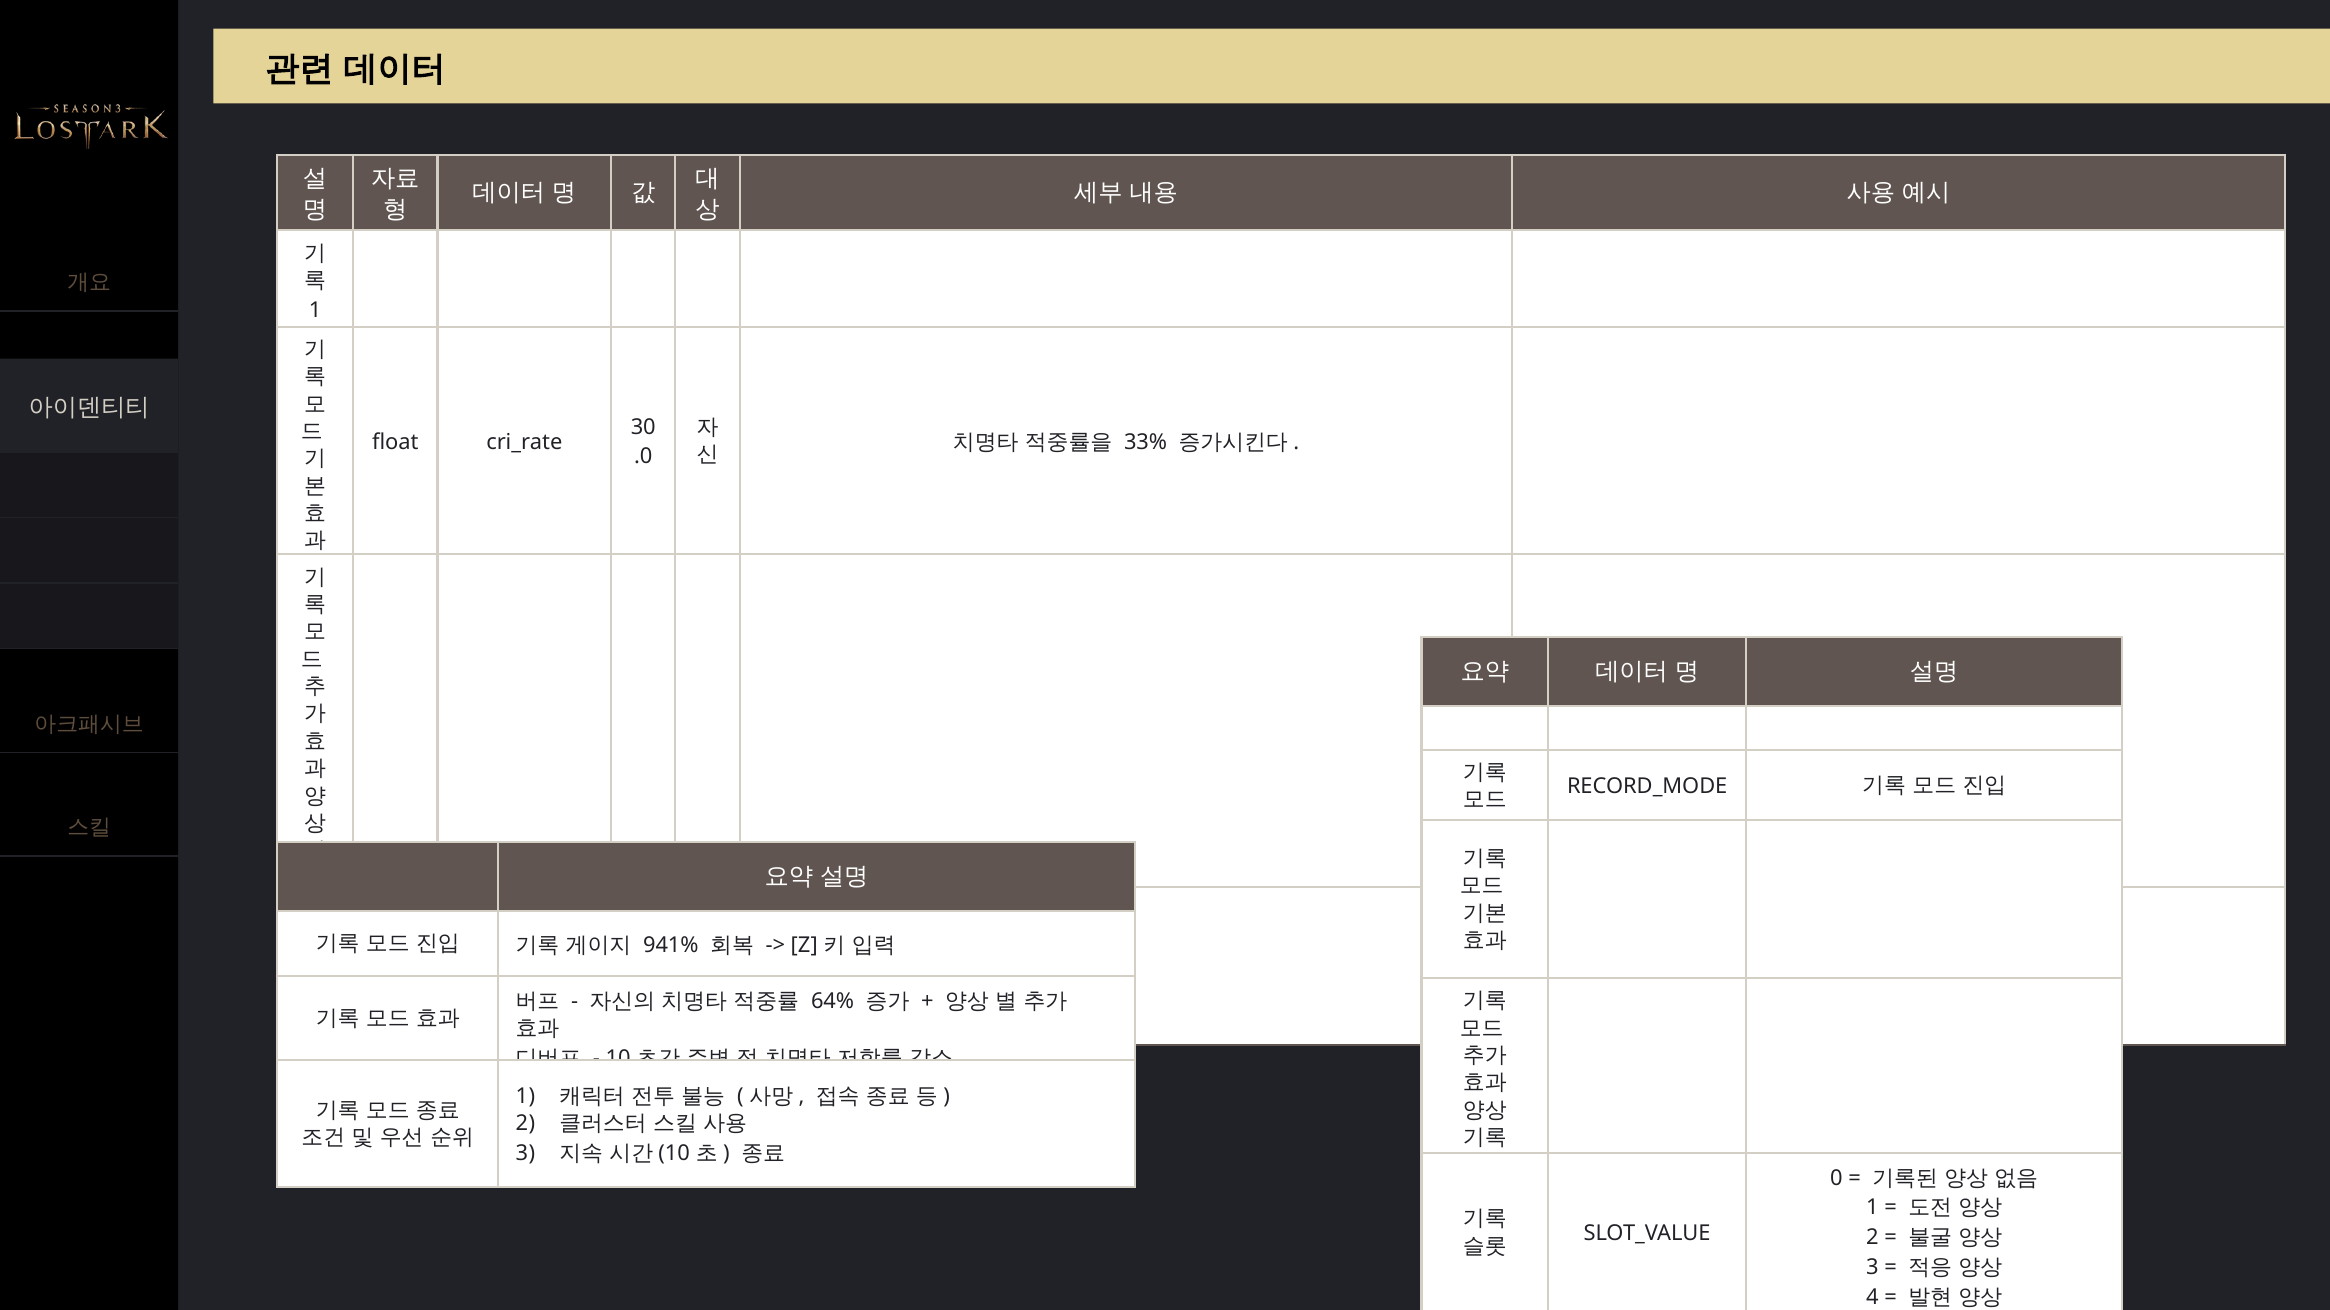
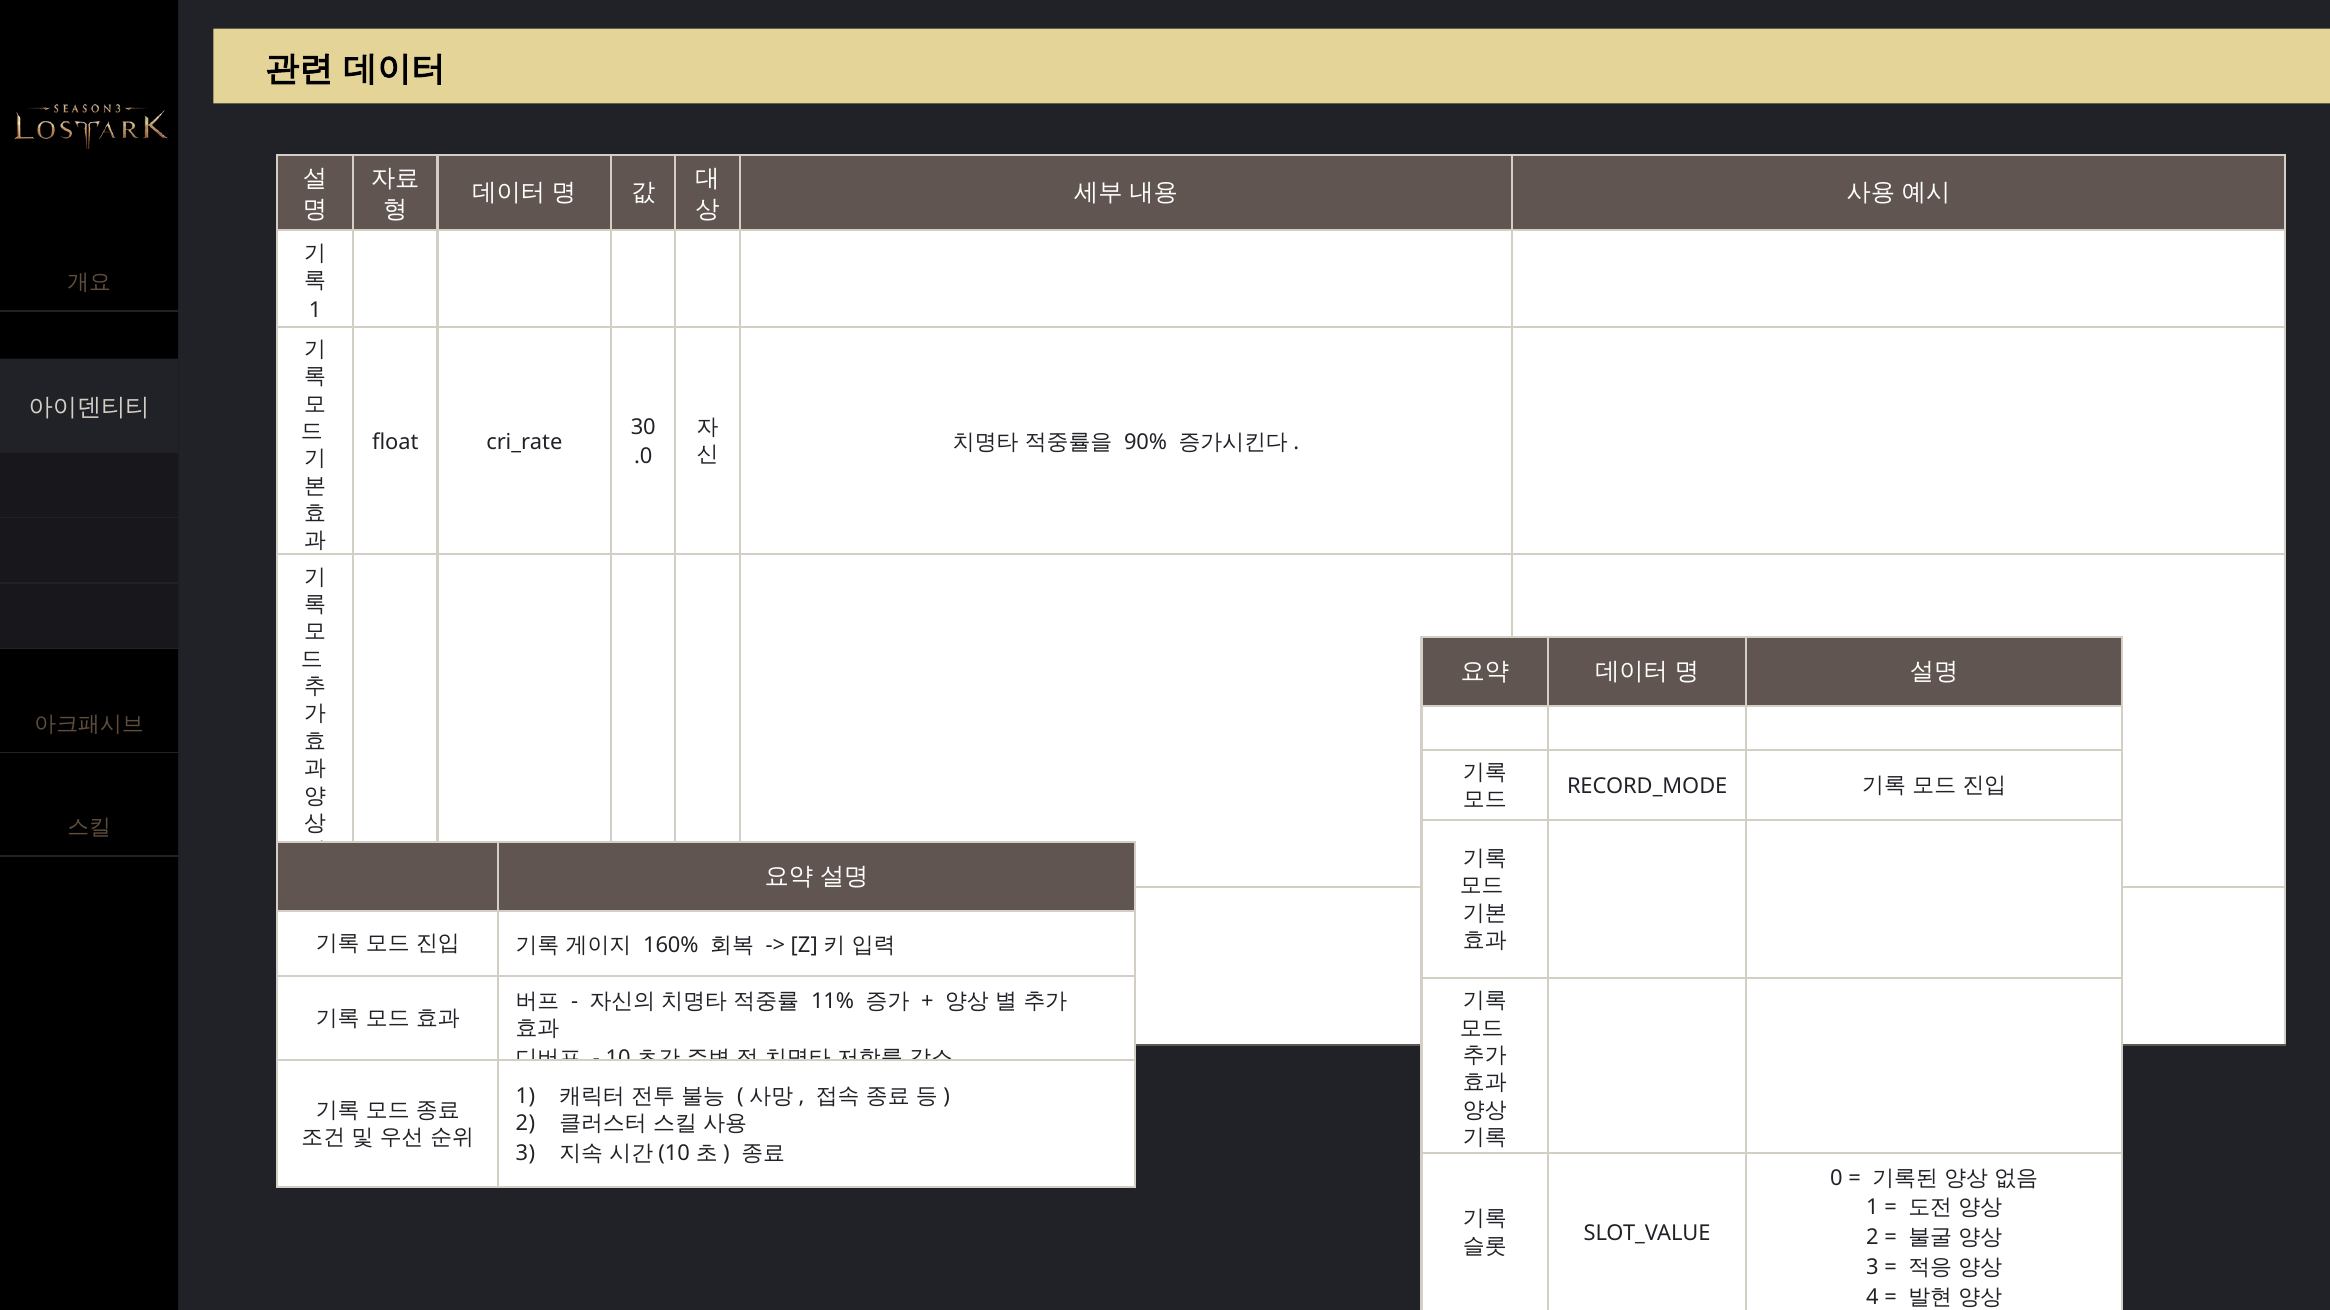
33%: 33% -> 90%
941%: 941% -> 160%
64%: 64% -> 11%
